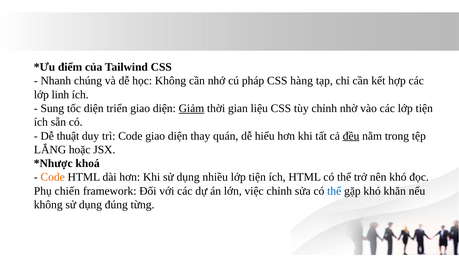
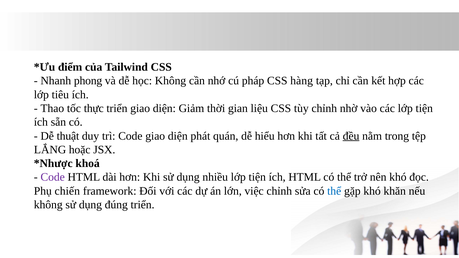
chúng: chúng -> phong
linh: linh -> tiêu
Sung: Sung -> Thao
tốc diện: diện -> thực
Giảm underline: present -> none
thay: thay -> phát
Code at (53, 177) colour: orange -> purple
đúng từng: từng -> triển
